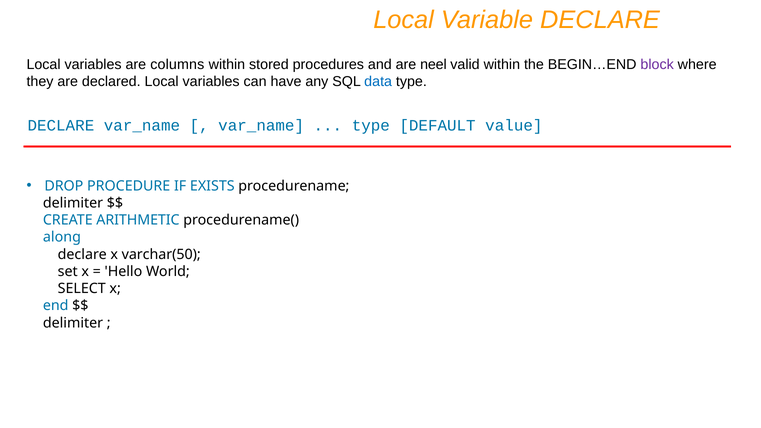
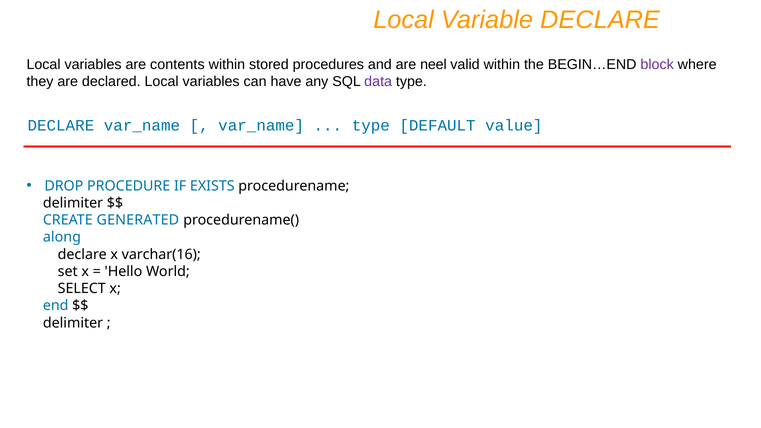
columns: columns -> contents
data colour: blue -> purple
ARITHMETIC: ARITHMETIC -> GENERATED
varchar(50: varchar(50 -> varchar(16
